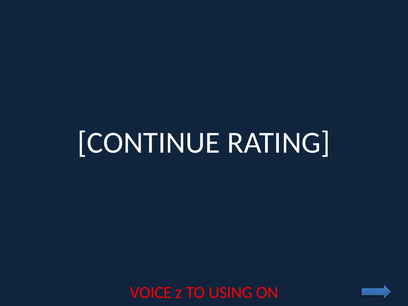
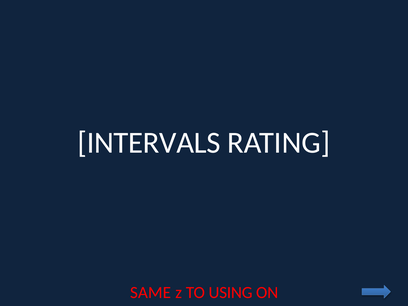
CONTINUE: CONTINUE -> INTERVALS
VOICE: VOICE -> SAME
